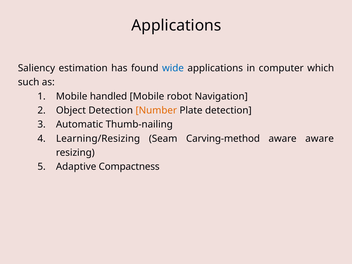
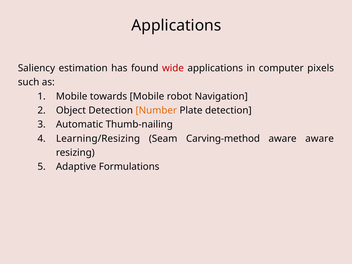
wide colour: blue -> red
which: which -> pixels
handled: handled -> towards
Compactness: Compactness -> Formulations
